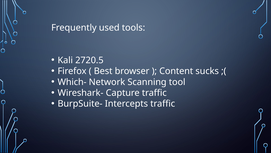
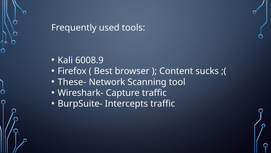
2720.5: 2720.5 -> 6008.9
Which-: Which- -> These-
